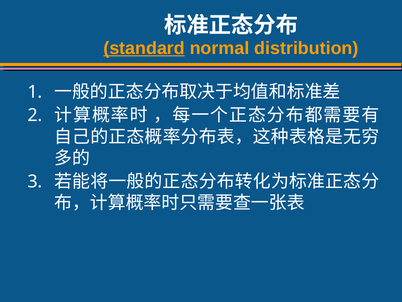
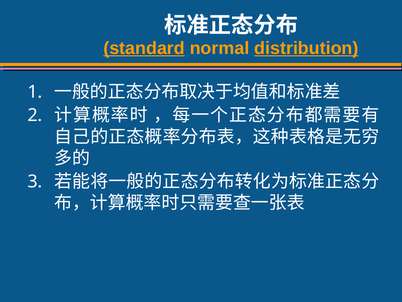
distribution underline: none -> present
